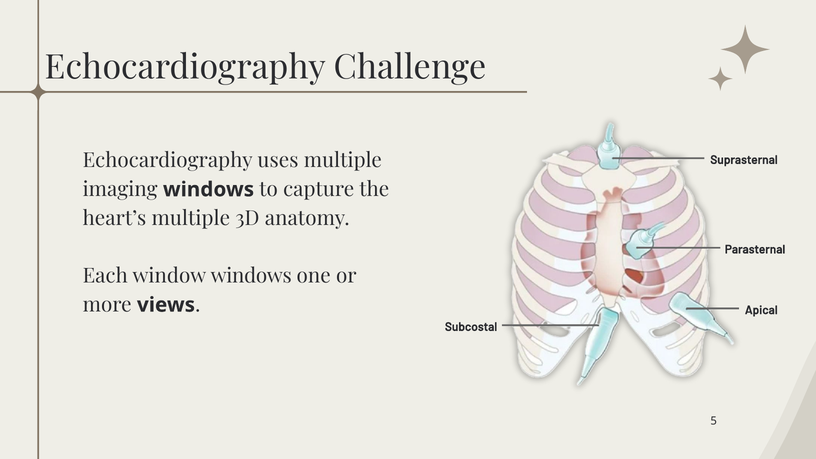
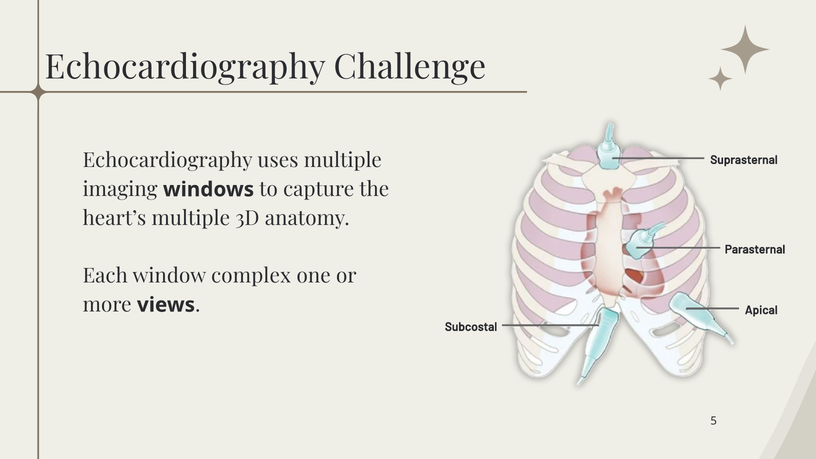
window windows: windows -> complex
